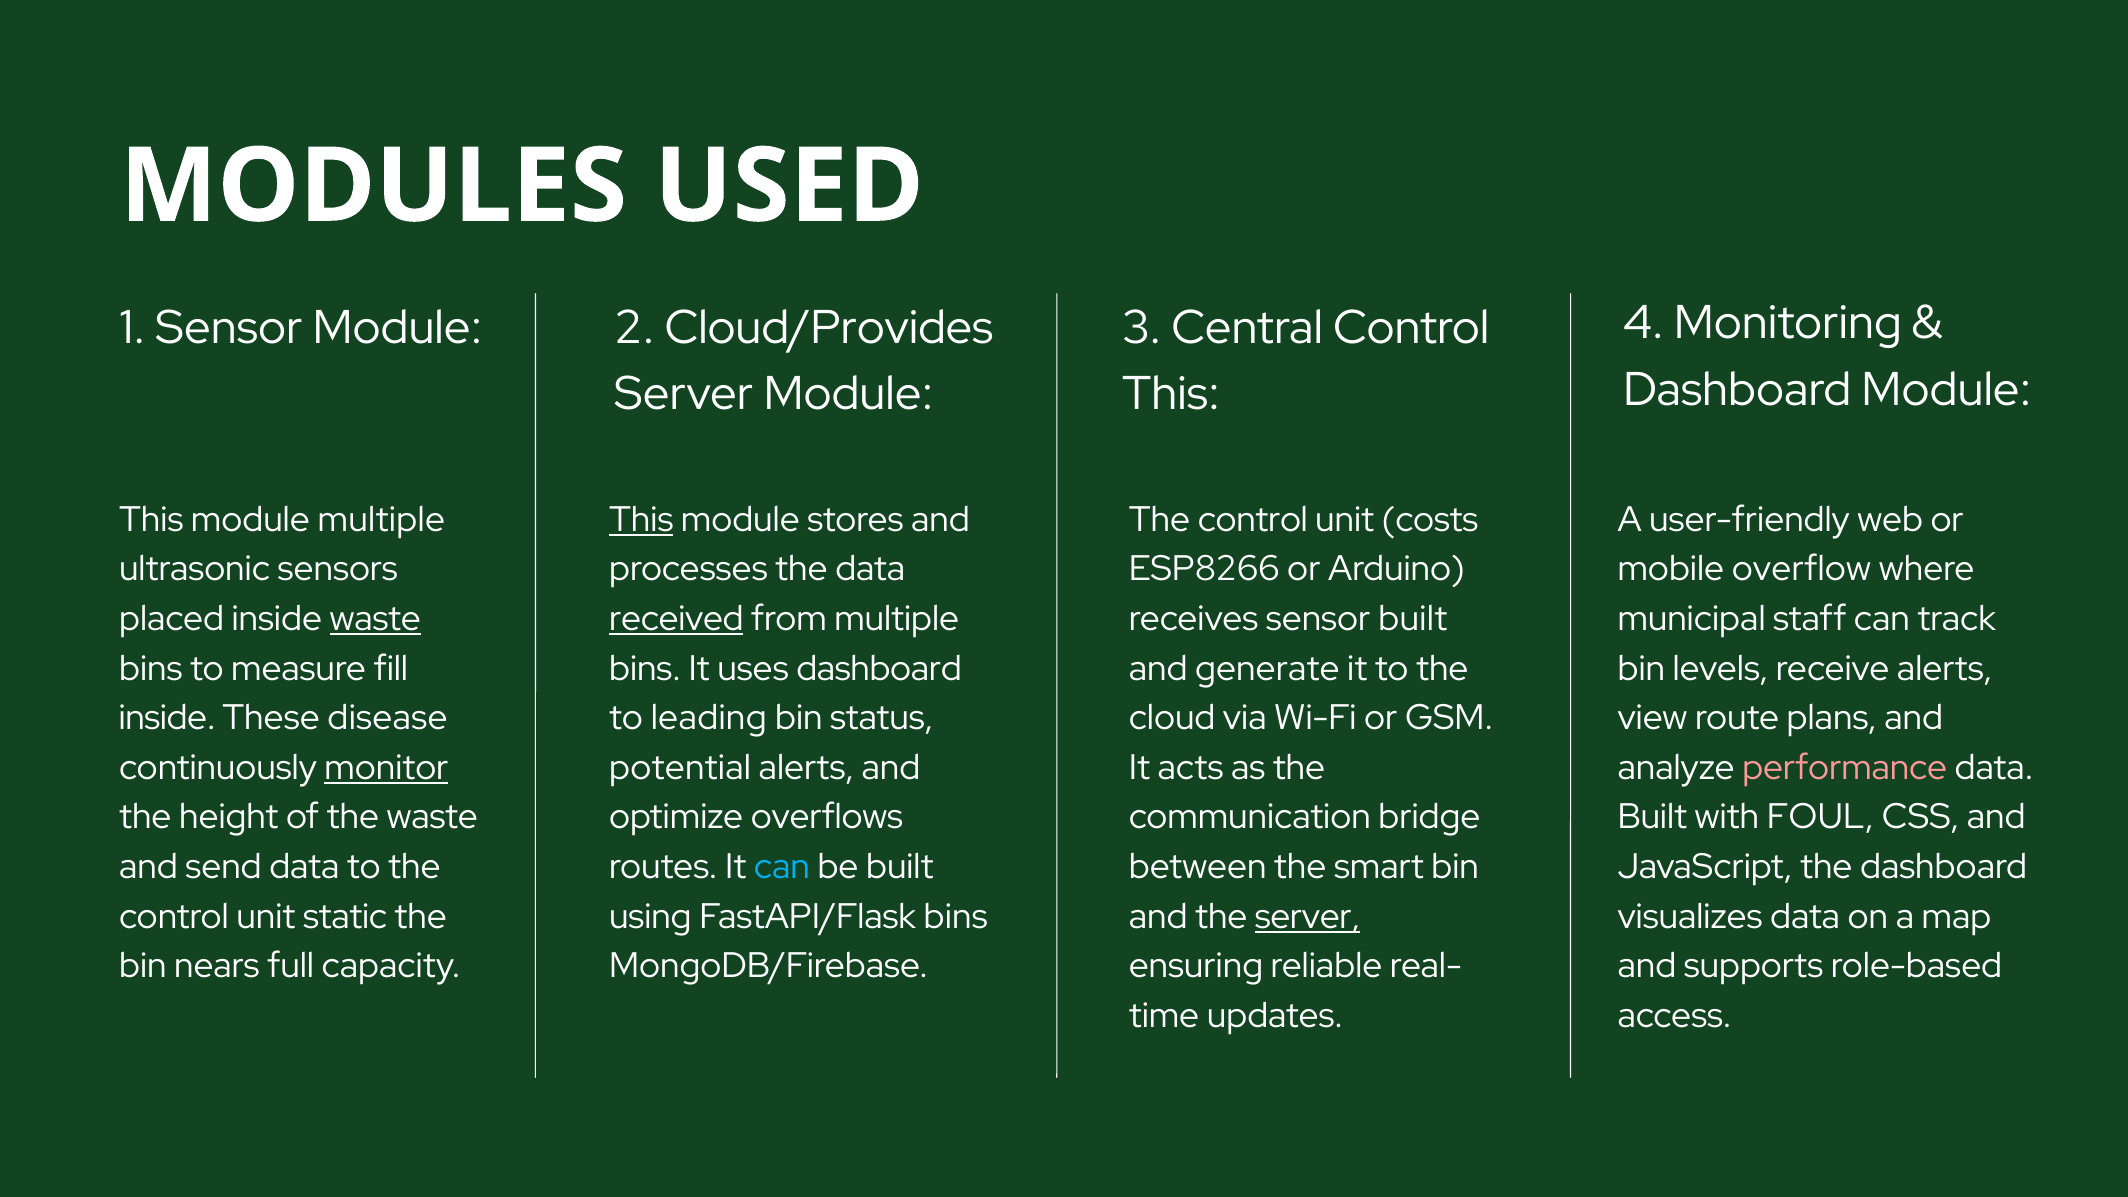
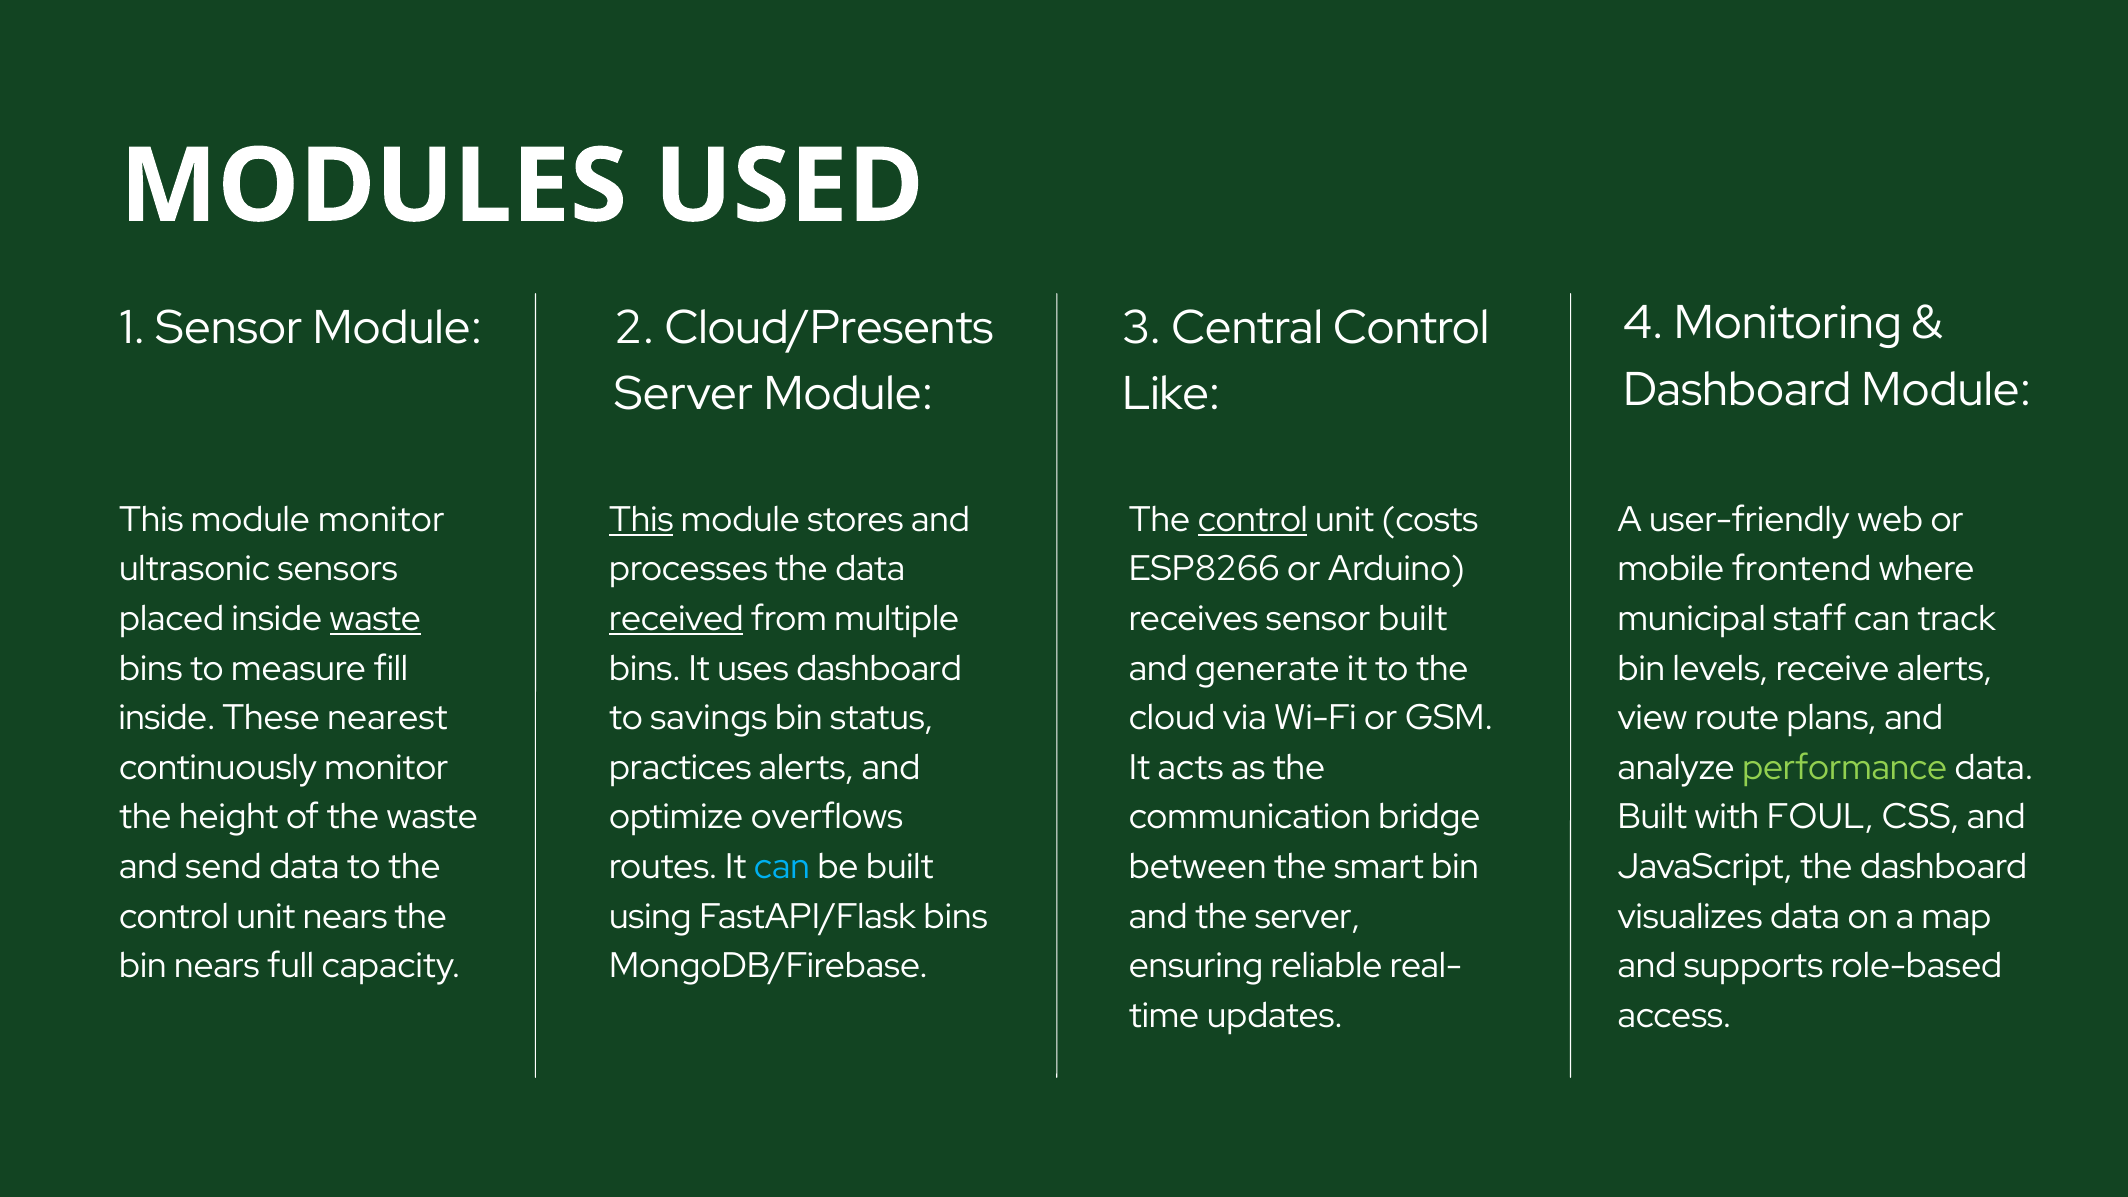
Cloud/Provides: Cloud/Provides -> Cloud/Presents
This at (1171, 394): This -> Like
module multiple: multiple -> monitor
control at (1253, 519) underline: none -> present
overflow: overflow -> frontend
disease: disease -> nearest
leading: leading -> savings
monitor at (386, 768) underline: present -> none
potential: potential -> practices
performance colour: pink -> light green
unit static: static -> nears
server at (1308, 917) underline: present -> none
